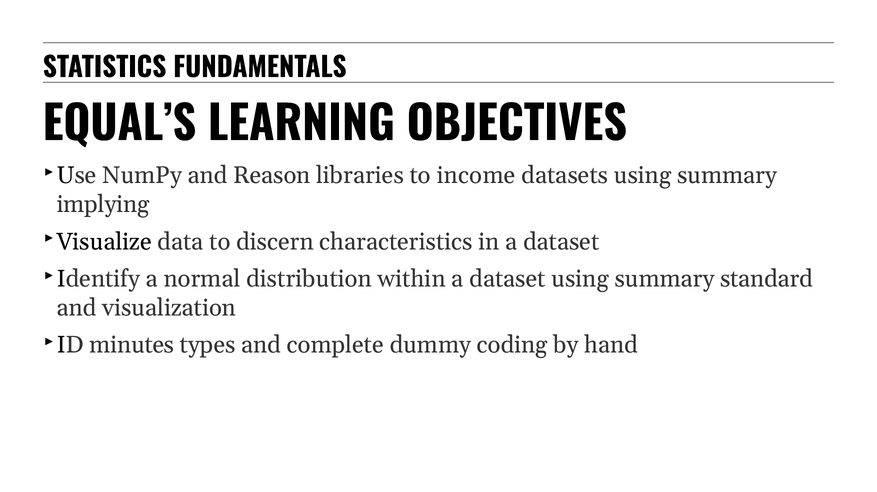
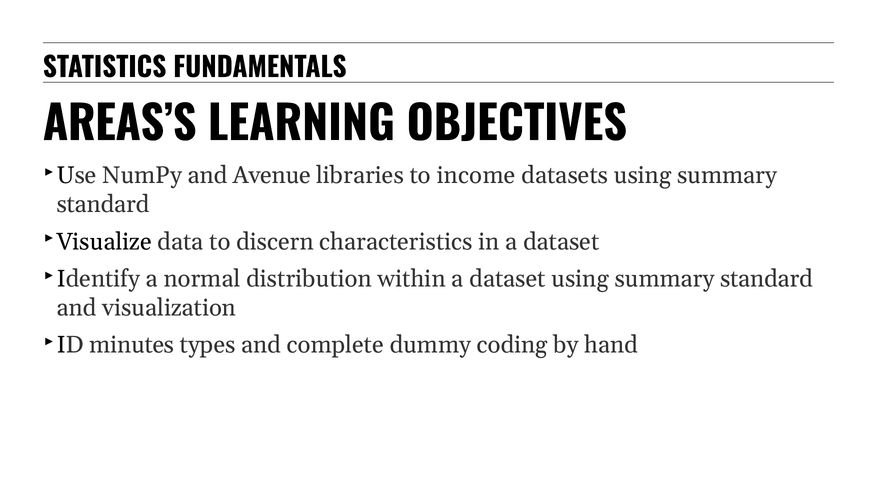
EQUAL’S: EQUAL’S -> AREAS’S
Reason: Reason -> Avenue
implying at (103, 205): implying -> standard
